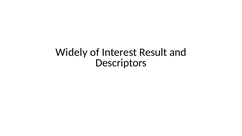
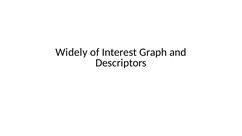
Result: Result -> Graph
